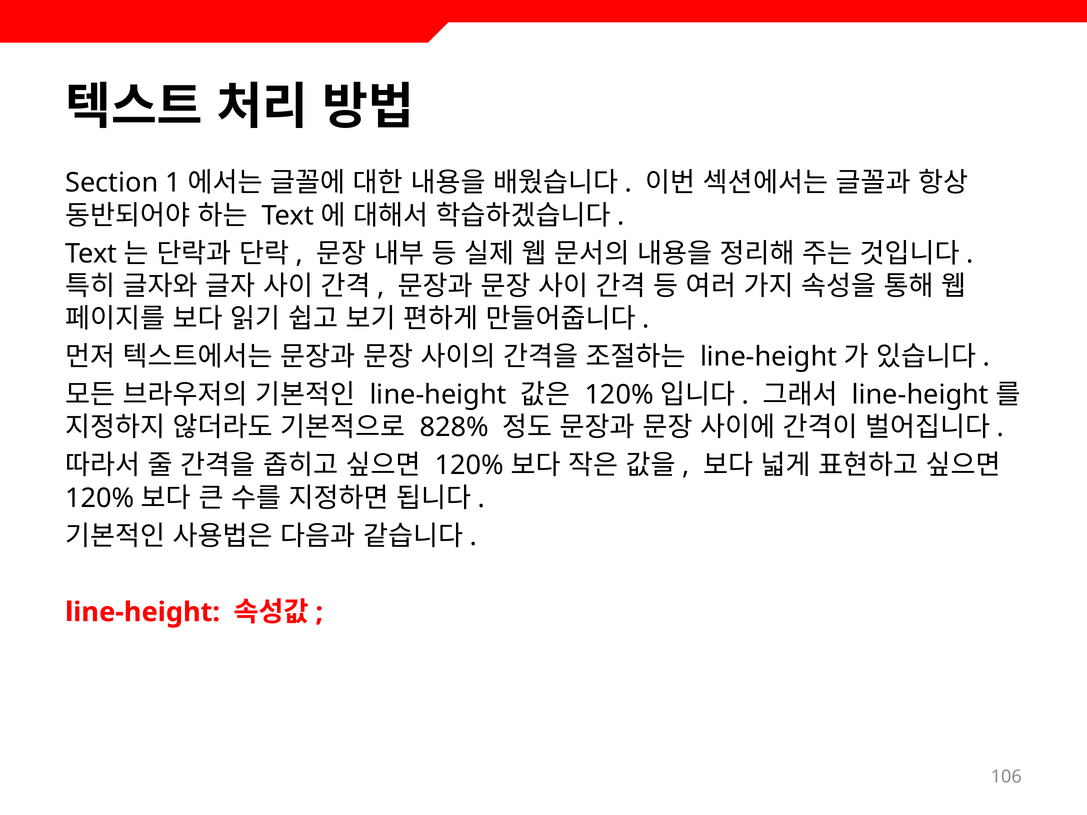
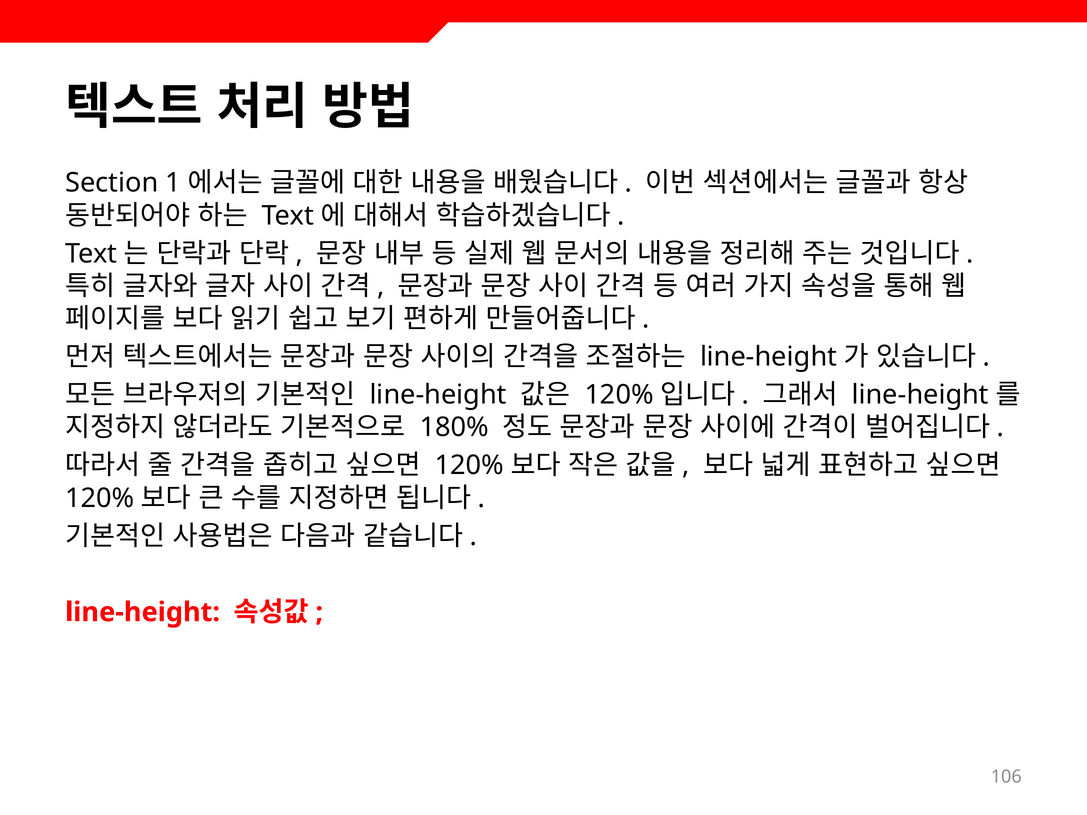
828%: 828% -> 180%
